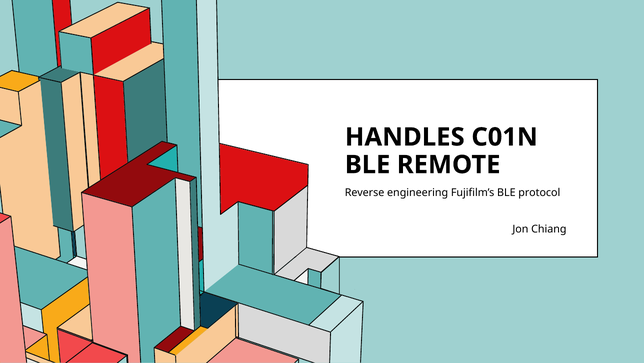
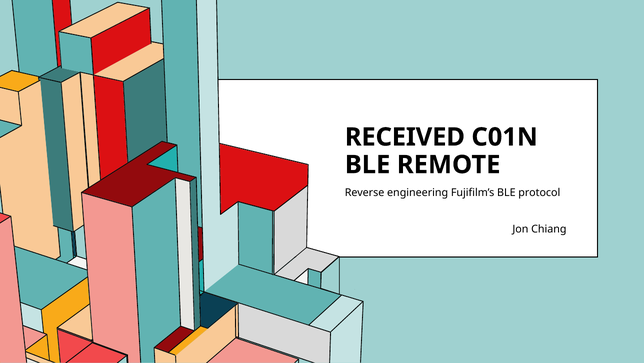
HANDLES: HANDLES -> RECEIVED
